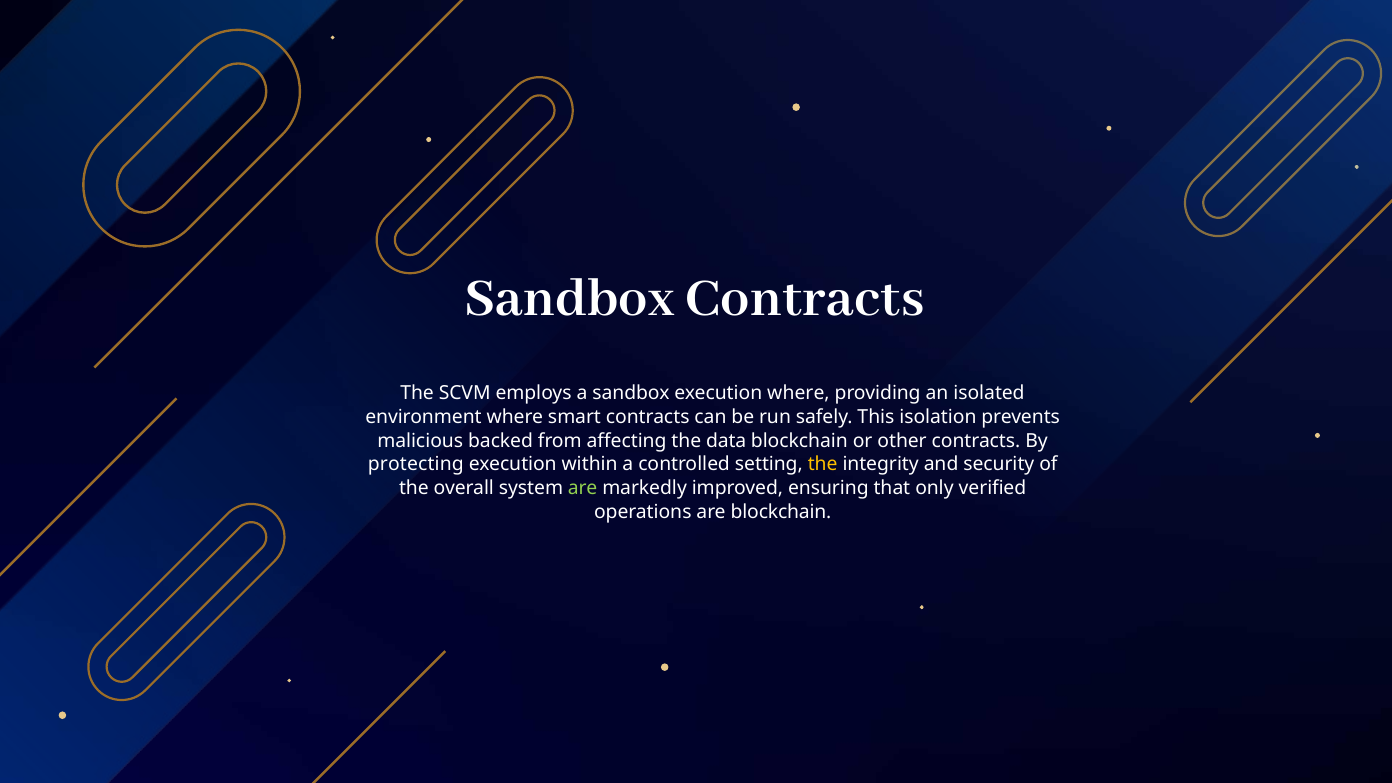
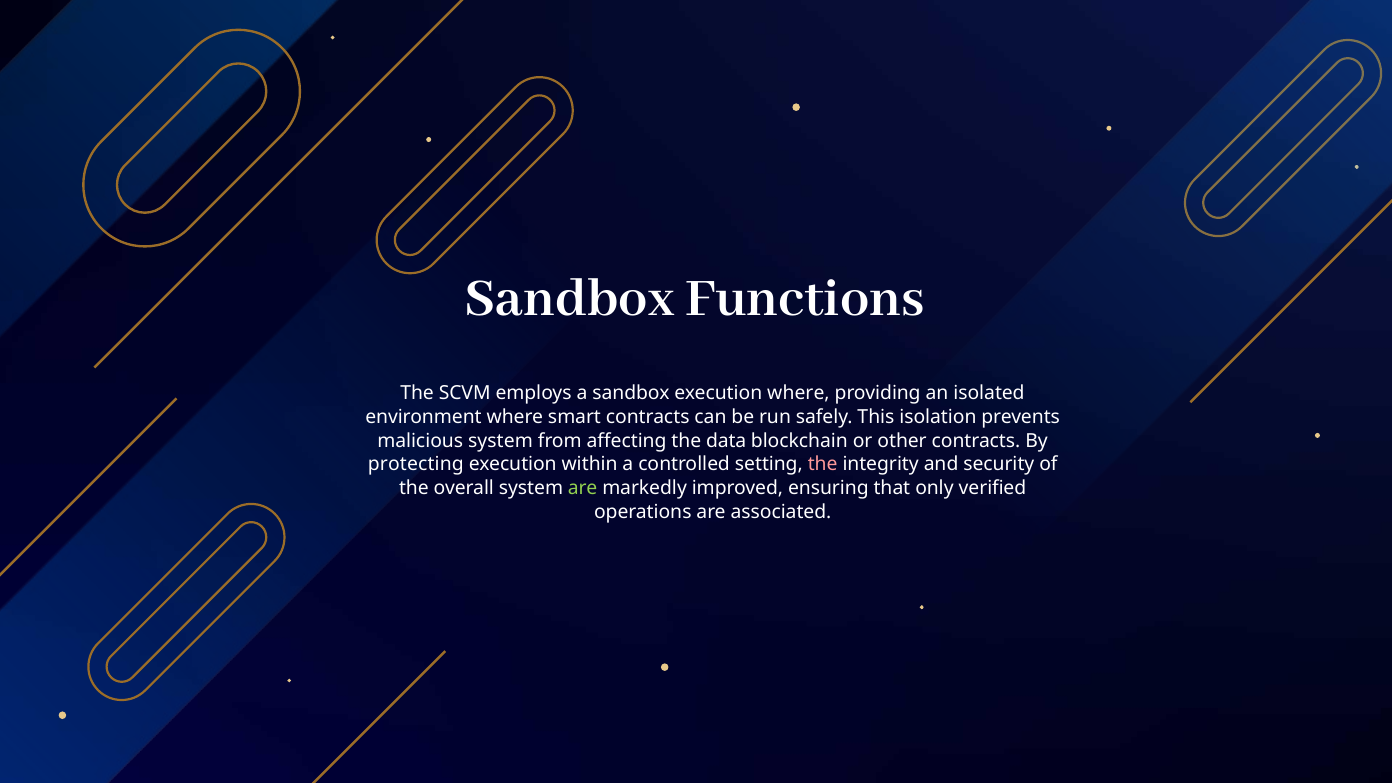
Sandbox Contracts: Contracts -> Functions
malicious backed: backed -> system
the at (823, 464) colour: yellow -> pink
are blockchain: blockchain -> associated
